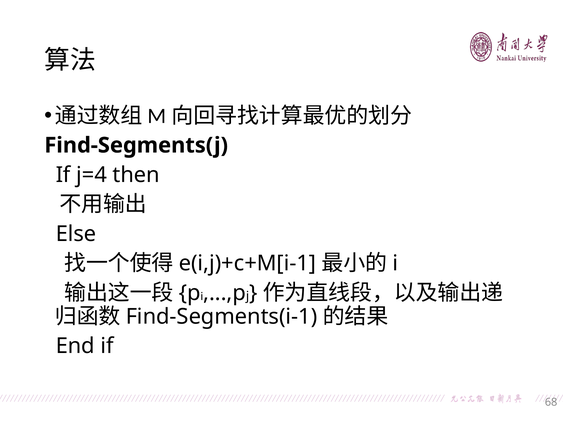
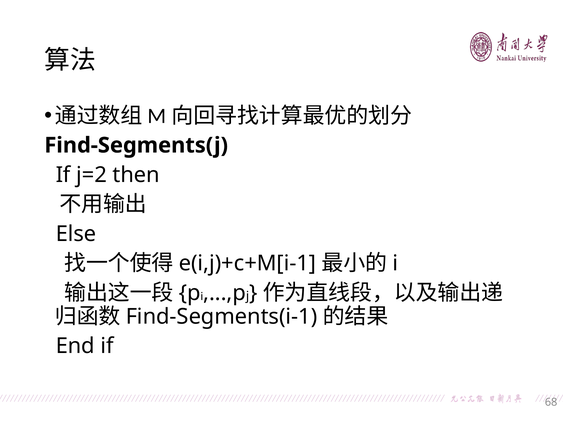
j=4: j=4 -> j=2
